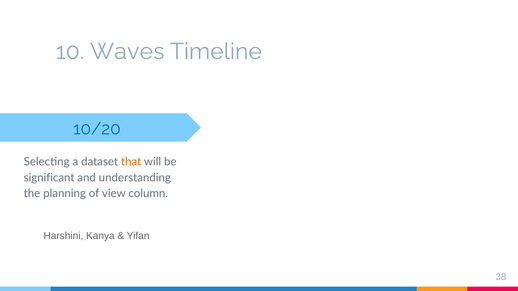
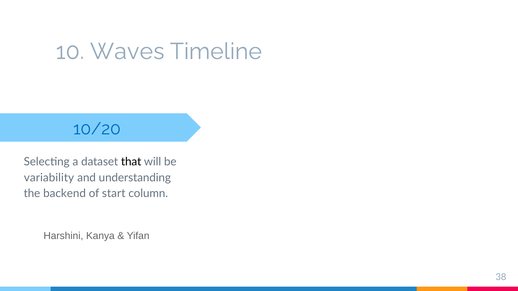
that colour: orange -> black
significant: significant -> variability
planning: planning -> backend
view: view -> start
